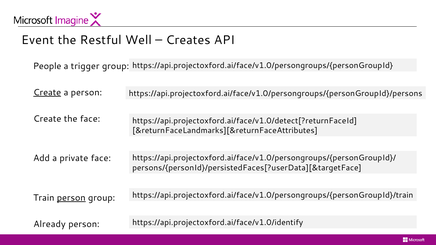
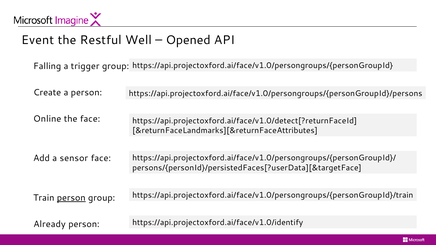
Creates: Creates -> Opened
People: People -> Falling
Create at (47, 93) underline: present -> none
Create at (47, 119): Create -> Online
private: private -> sensor
